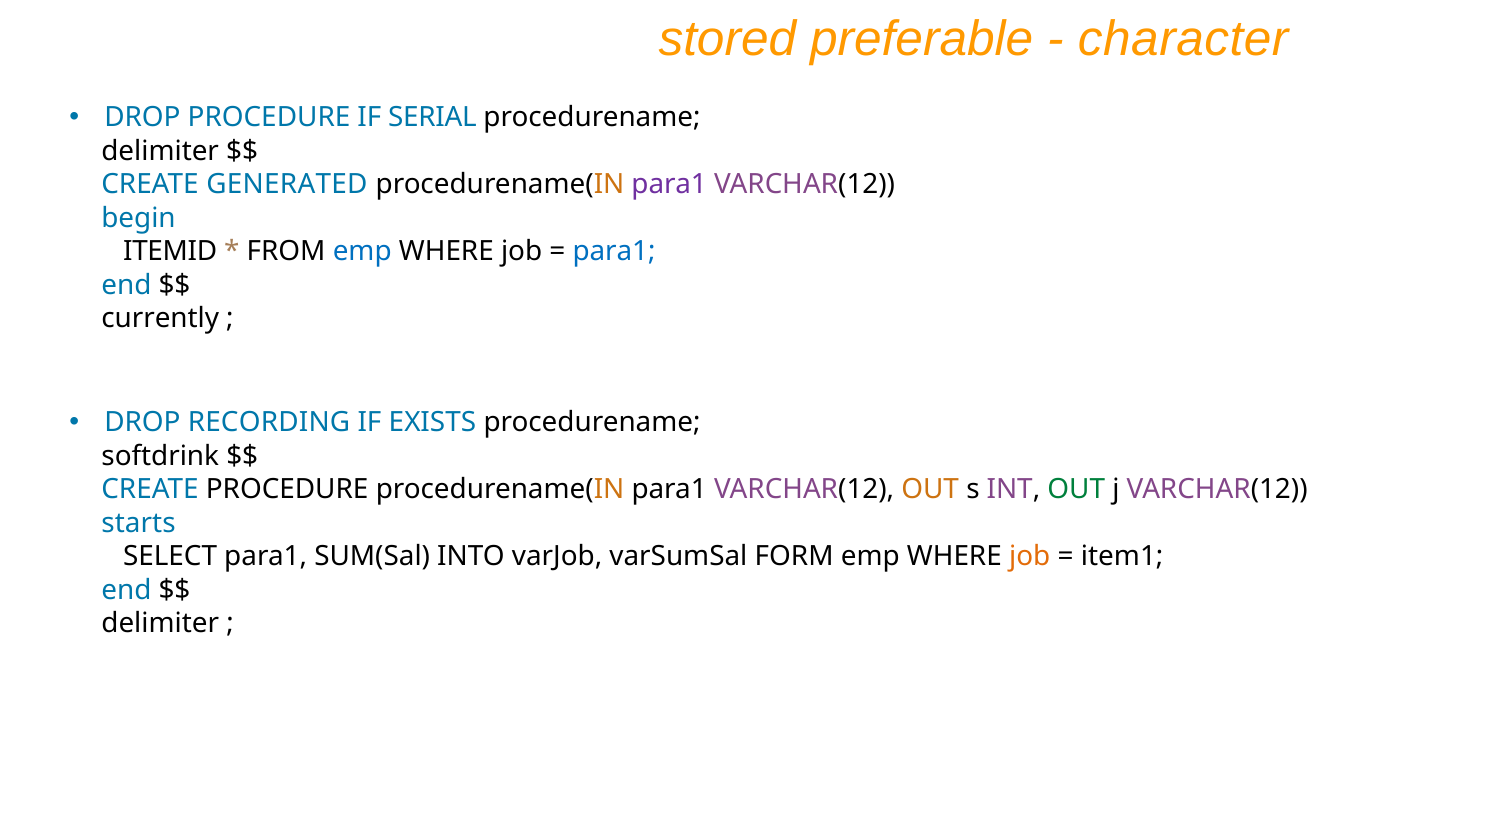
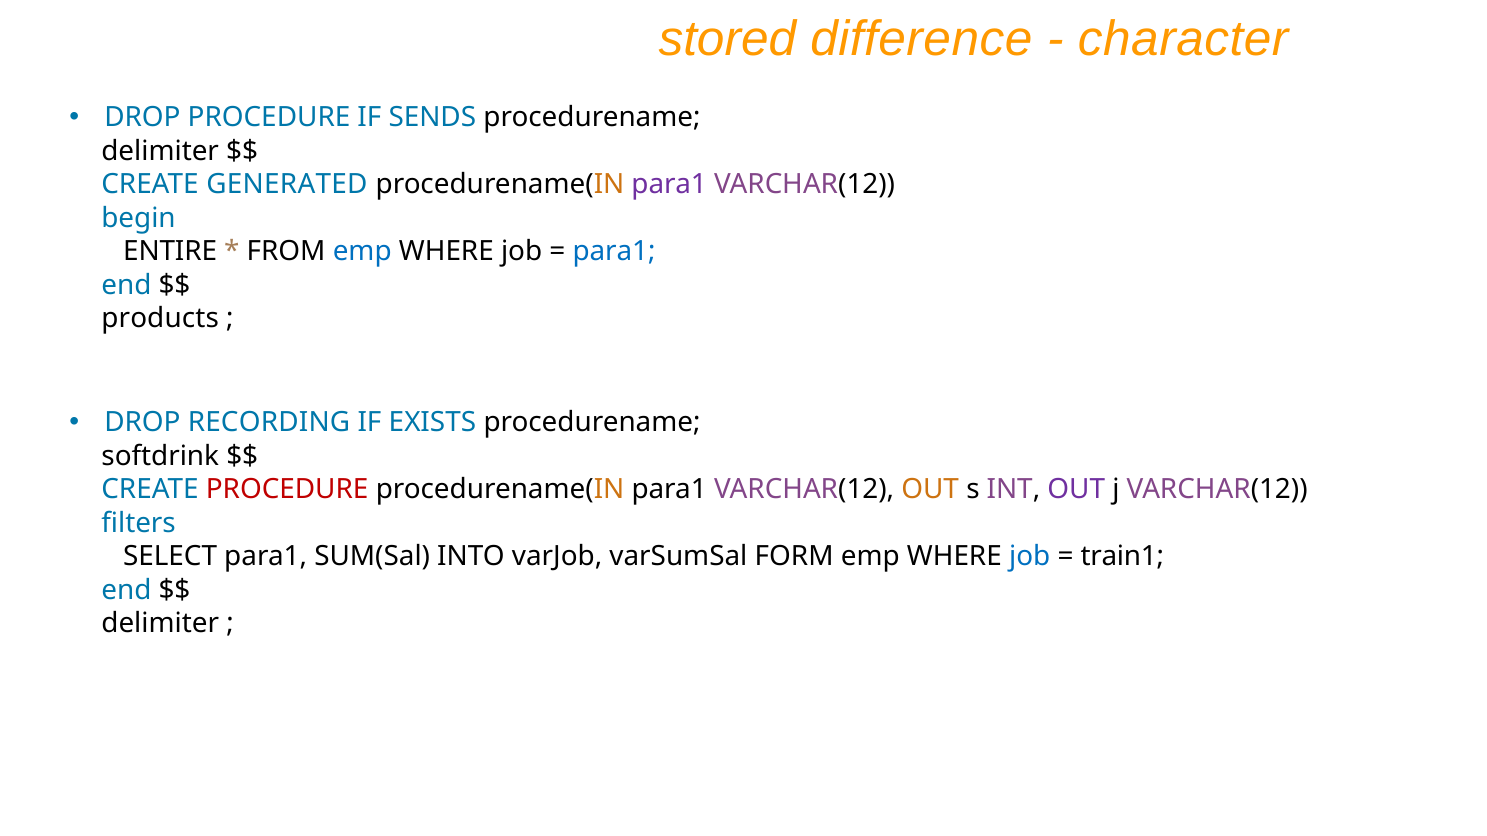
preferable: preferable -> difference
SERIAL: SERIAL -> SENDS
ITEMID: ITEMID -> ENTIRE
currently: currently -> products
PROCEDURE at (287, 490) colour: black -> red
OUT at (1076, 490) colour: green -> purple
starts: starts -> filters
job at (1030, 557) colour: orange -> blue
item1: item1 -> train1
